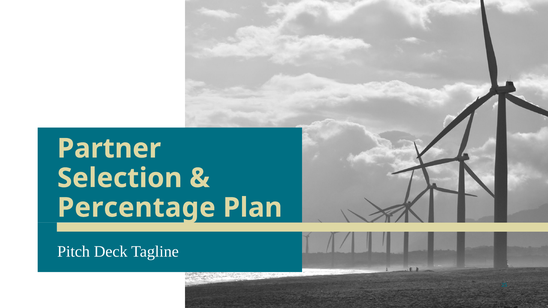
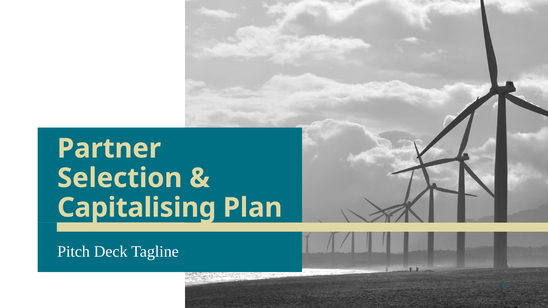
Percentage: Percentage -> Capitalising
